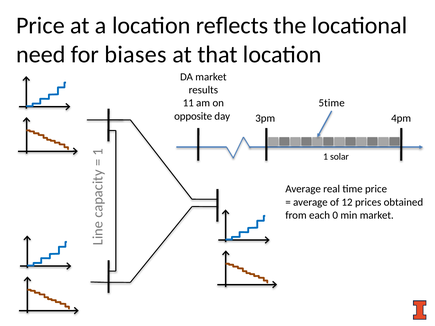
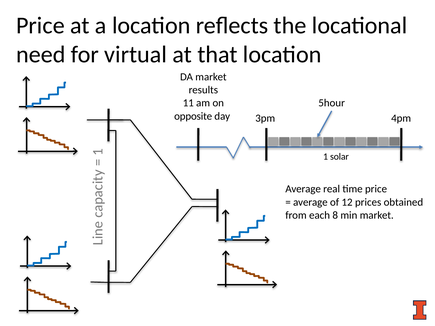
biases: biases -> virtual
5time: 5time -> 5hour
0: 0 -> 8
